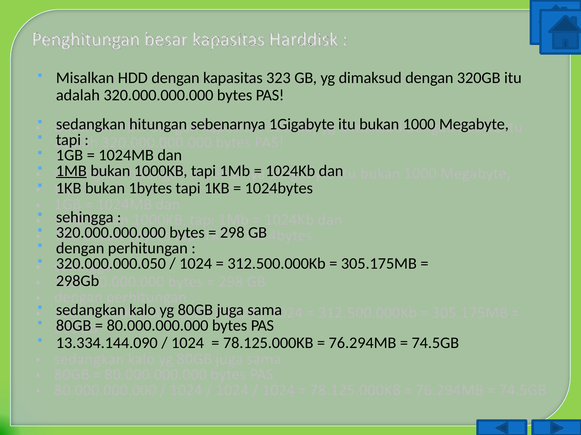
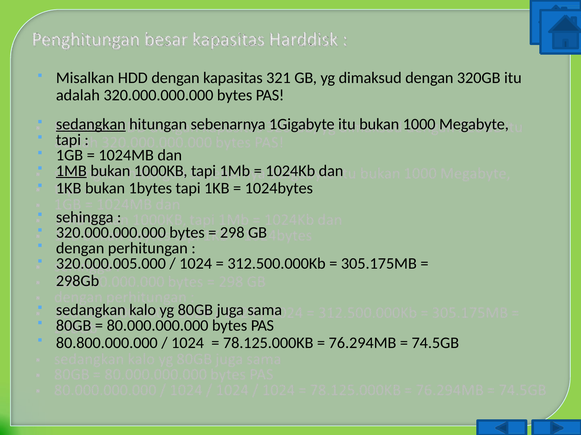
323: 323 -> 321
sedangkan at (91, 125) underline: none -> present
320.000.000.050: 320.000.000.050 -> 320.000.005.000
13.334.144.090: 13.334.144.090 -> 80.800.000.000
